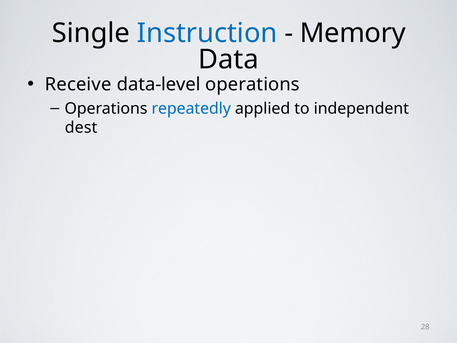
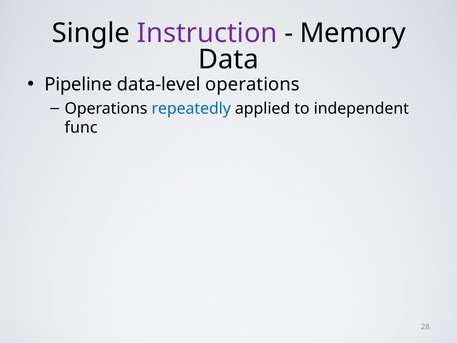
Instruction colour: blue -> purple
Receive: Receive -> Pipeline
dest: dest -> func
